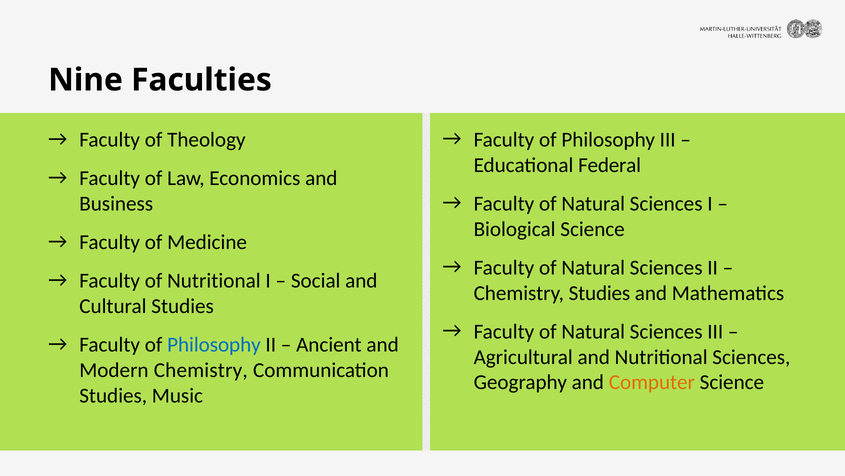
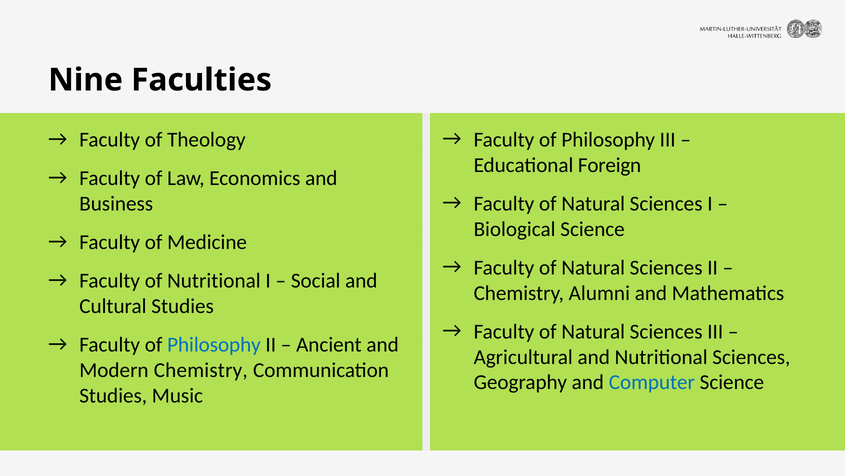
Federal: Federal -> Foreign
Chemistry Studies: Studies -> Alumni
Computer colour: orange -> blue
